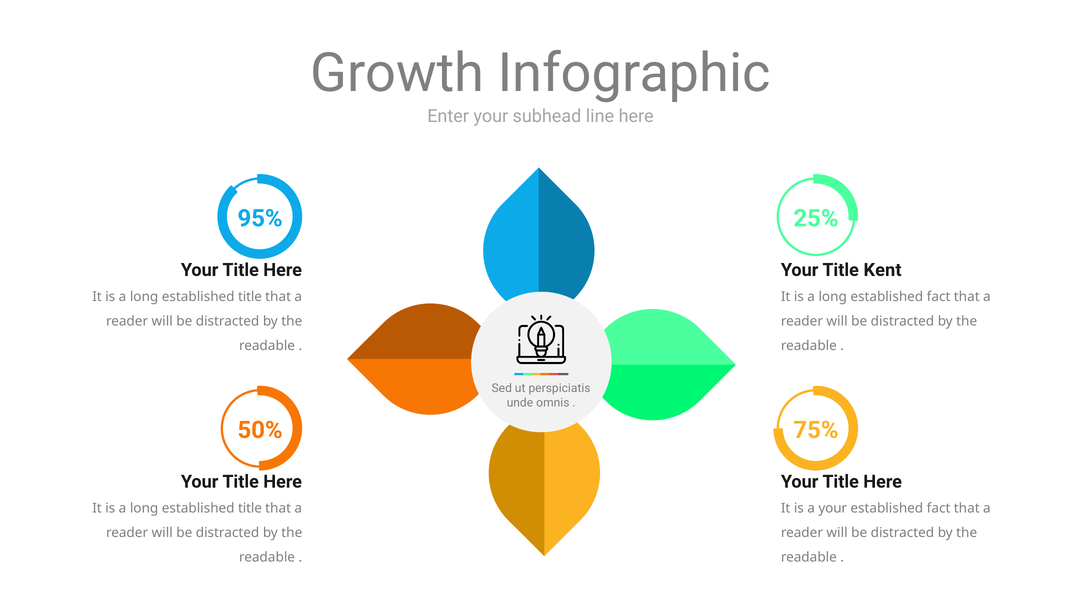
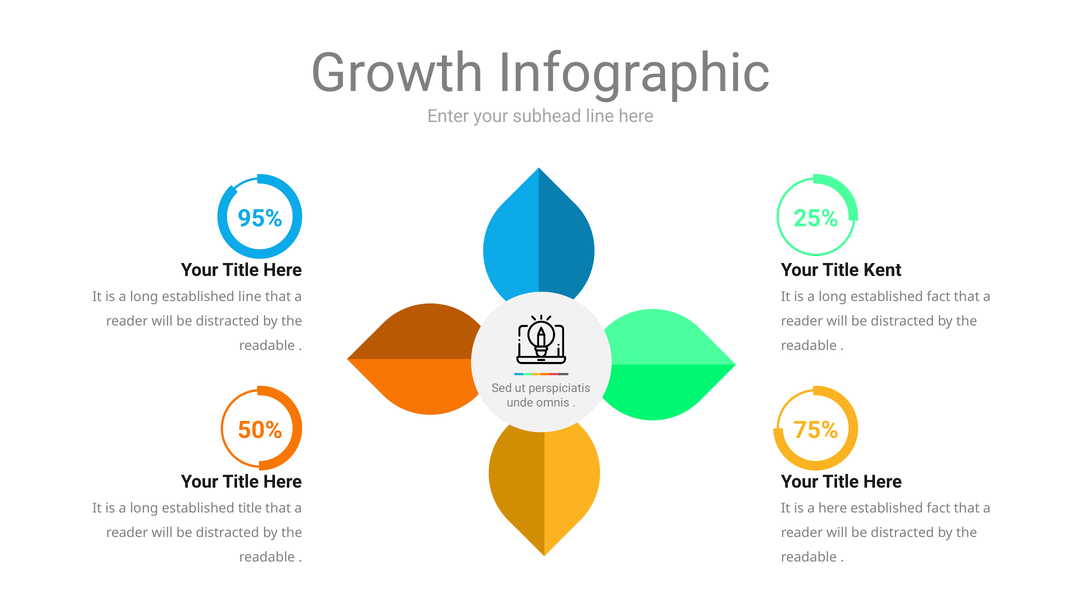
title at (250, 297): title -> line
a your: your -> here
